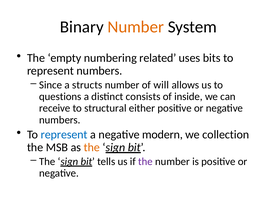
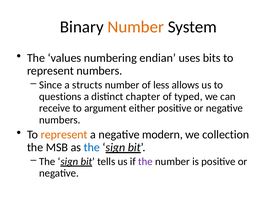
empty: empty -> values
related: related -> endian
will: will -> less
consists: consists -> chapter
inside: inside -> typed
structural: structural -> argument
represent at (64, 134) colour: blue -> orange
the at (92, 147) colour: orange -> blue
